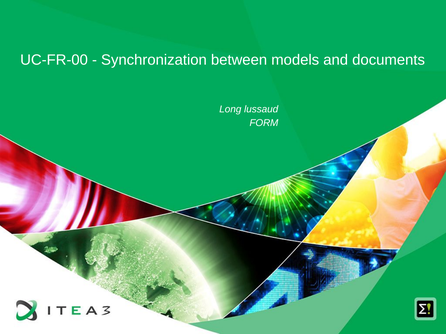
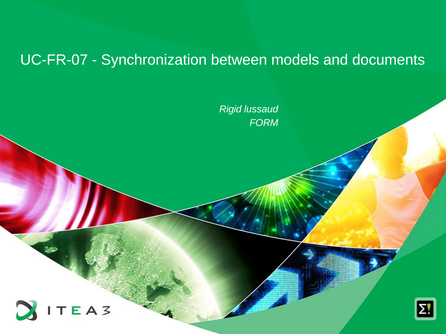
UC-FR-00: UC-FR-00 -> UC-FR-07
Long: Long -> Rigid
